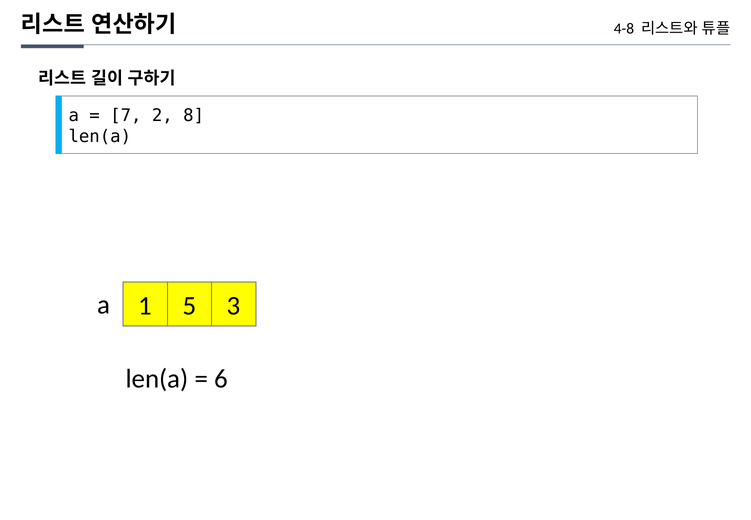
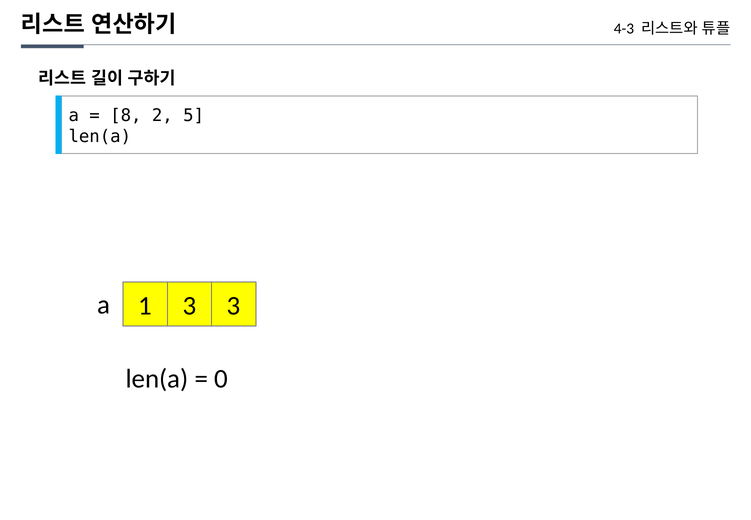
4-8: 4-8 -> 4-3
7: 7 -> 8
8: 8 -> 5
1 5: 5 -> 3
6: 6 -> 0
